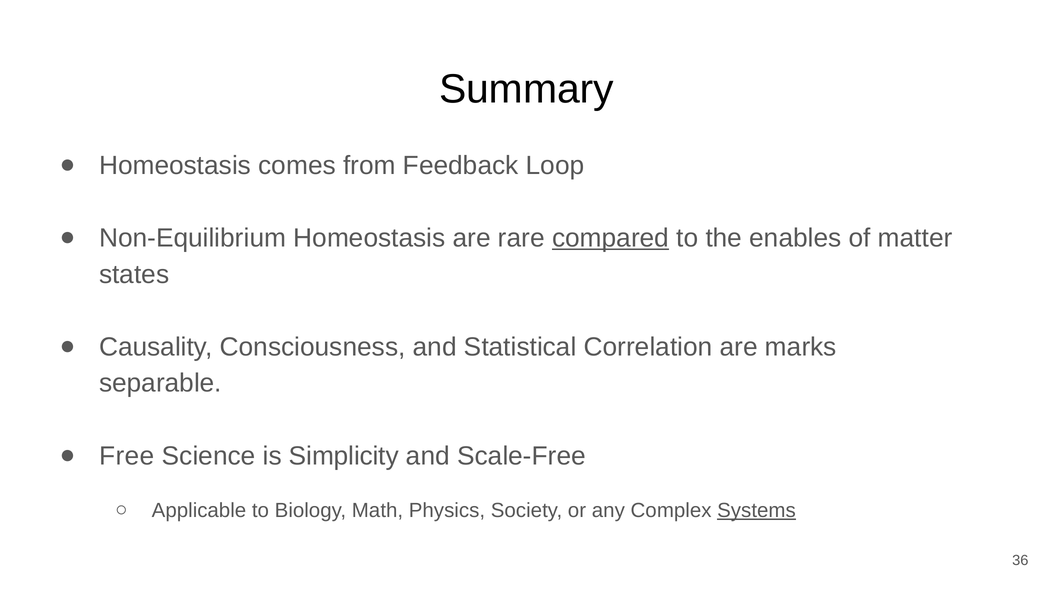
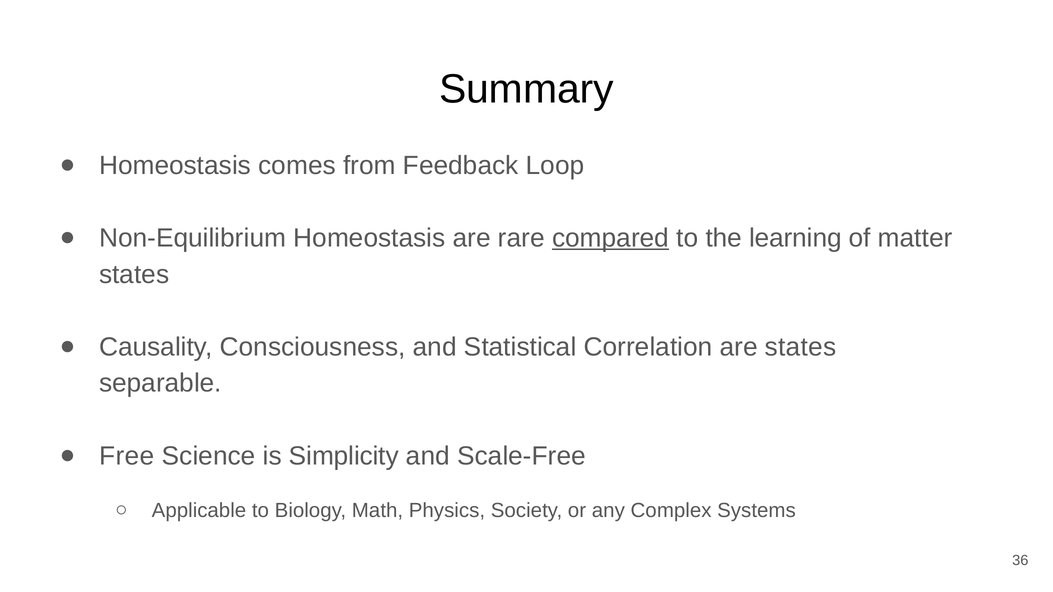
enables: enables -> learning
are marks: marks -> states
Systems underline: present -> none
